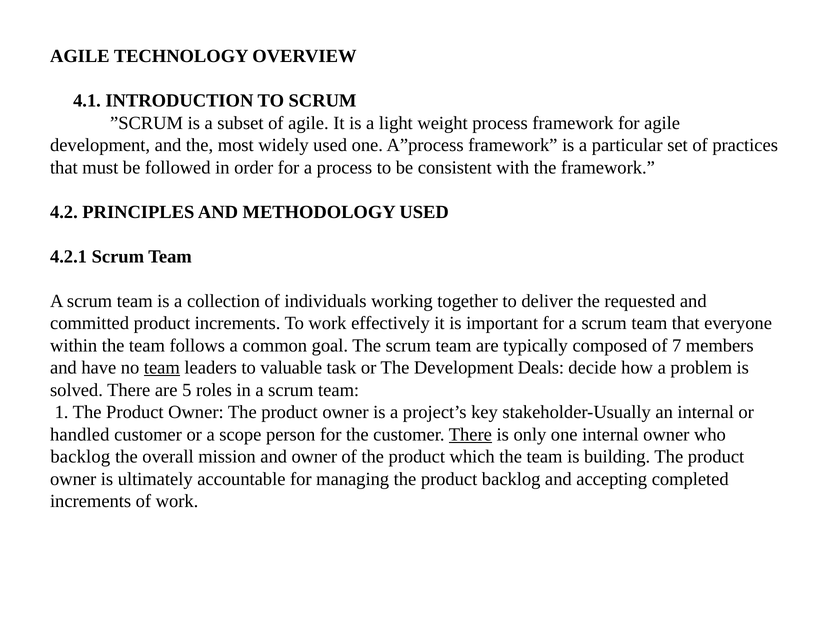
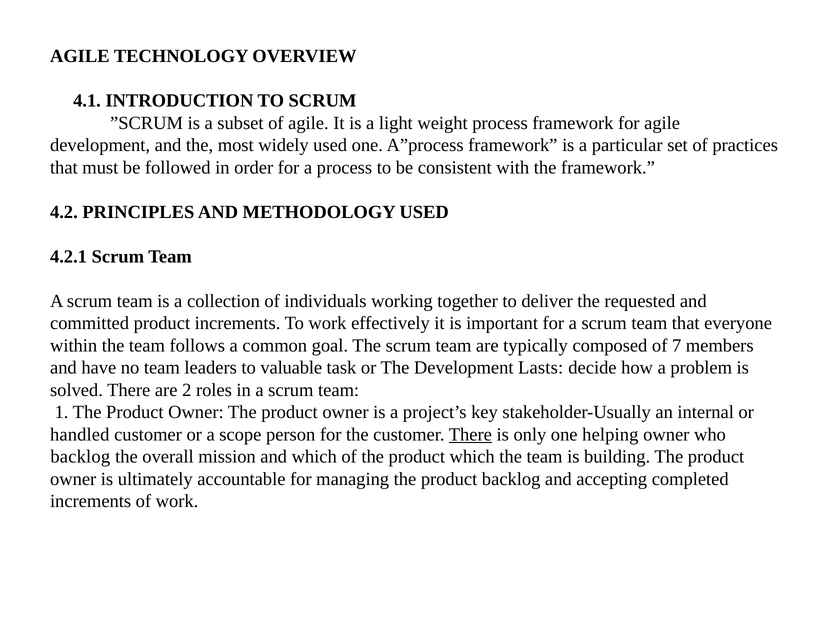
team at (162, 368) underline: present -> none
Deals: Deals -> Lasts
5: 5 -> 2
one internal: internal -> helping
and owner: owner -> which
